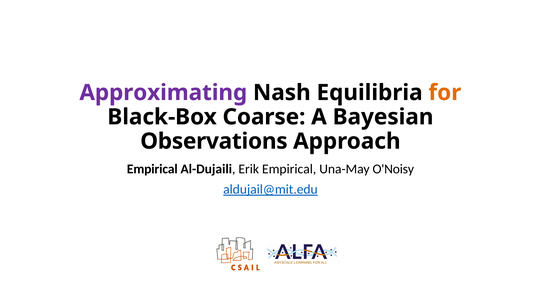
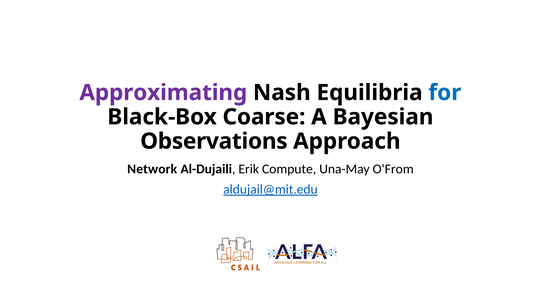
for colour: orange -> blue
Empirical at (152, 169): Empirical -> Network
Erik Empirical: Empirical -> Compute
O'Noisy: O'Noisy -> O'From
